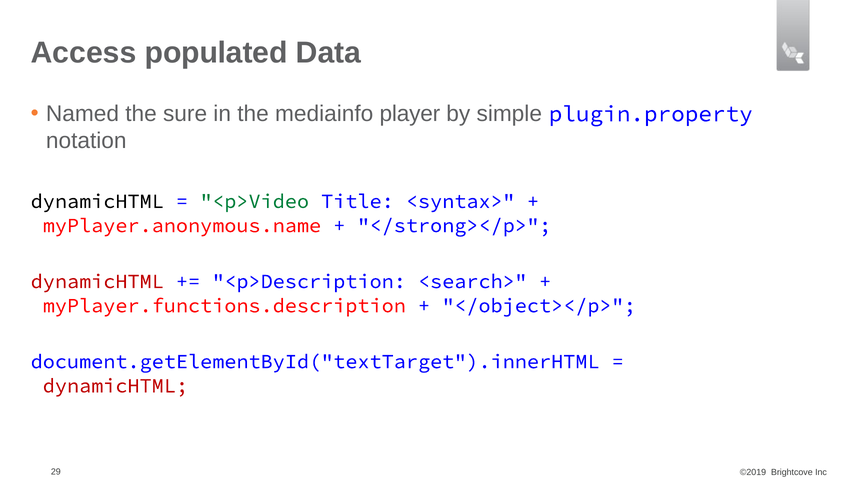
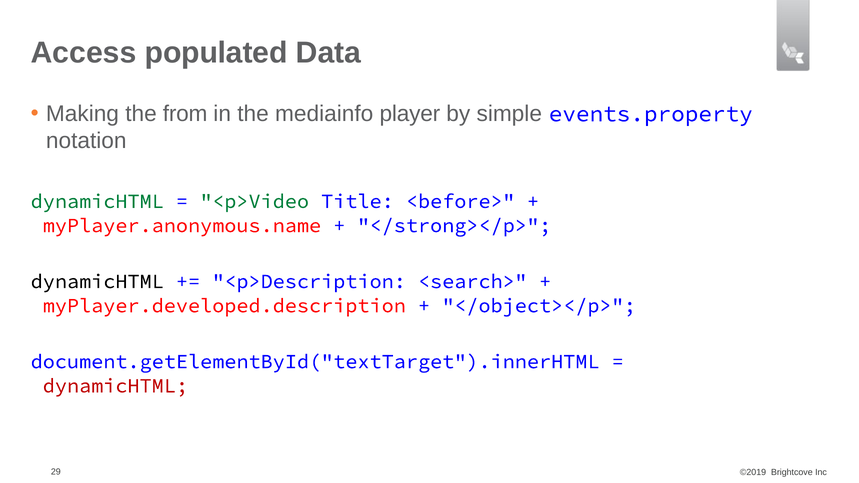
Named: Named -> Making
sure: sure -> from
plugin.property: plugin.property -> events.property
dynamicHTML at (97, 201) colour: black -> green
<syntax>: <syntax> -> <before>
dynamicHTML at (97, 281) colour: red -> black
myPlayer.functions.description: myPlayer.functions.description -> myPlayer.developed.description
